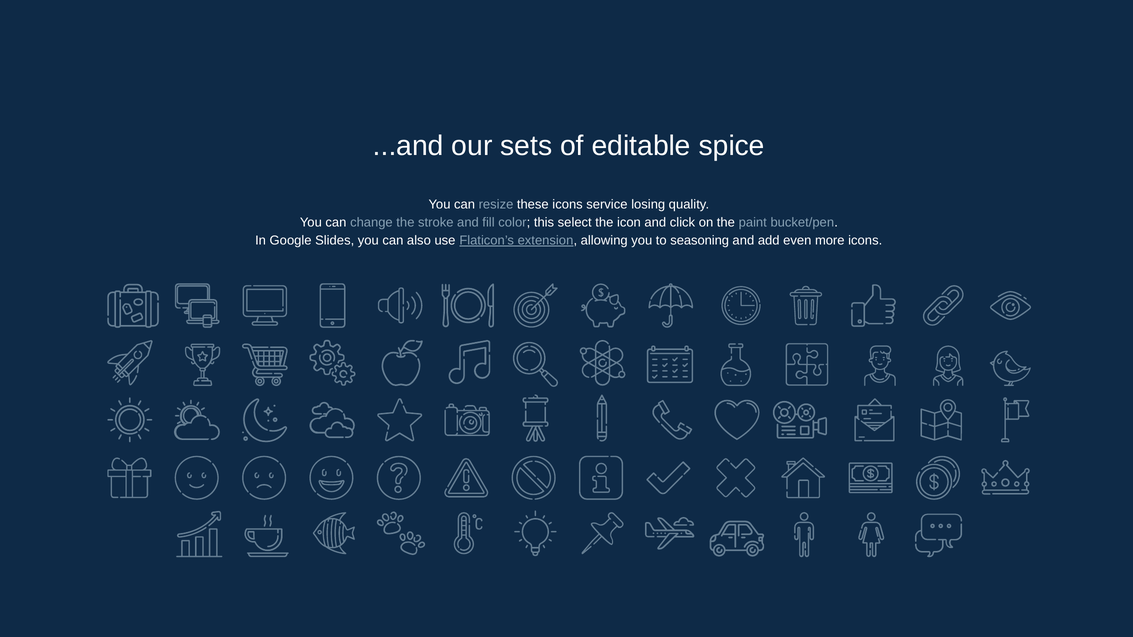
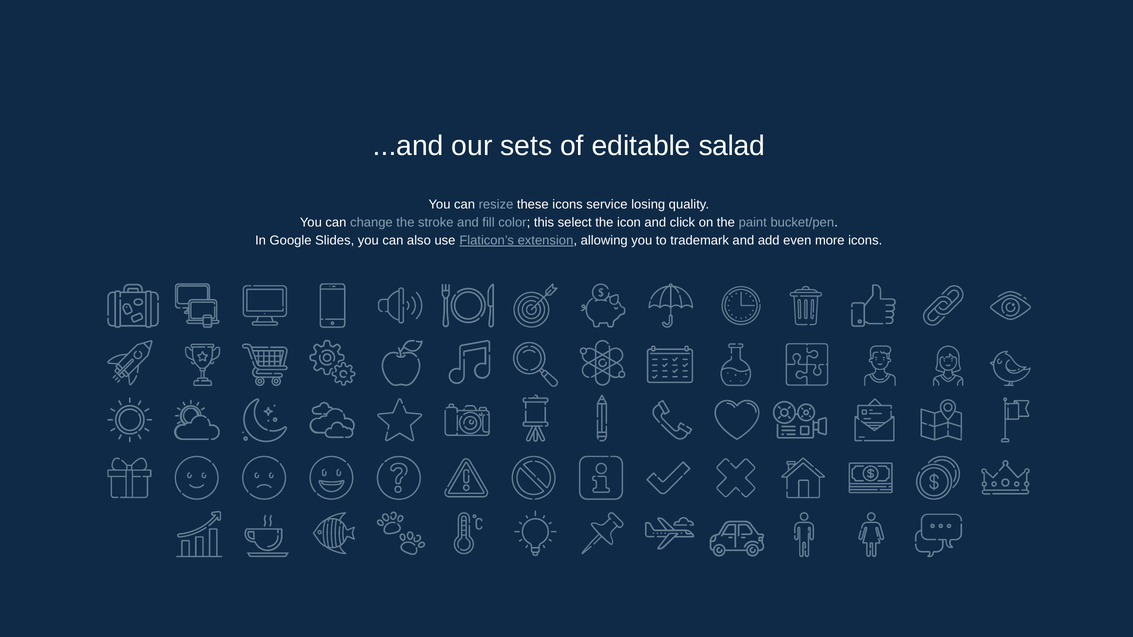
spice: spice -> salad
seasoning: seasoning -> trademark
